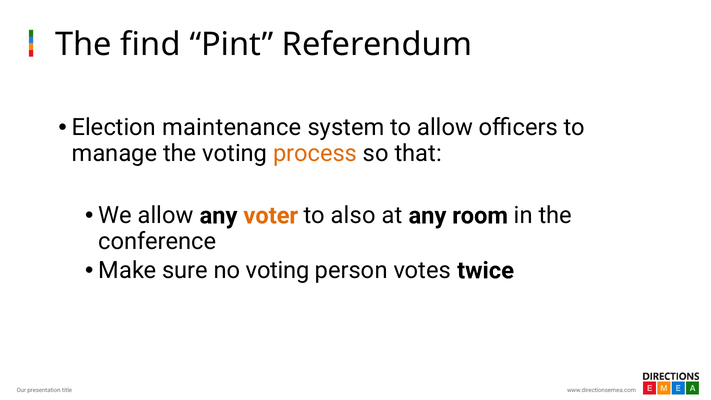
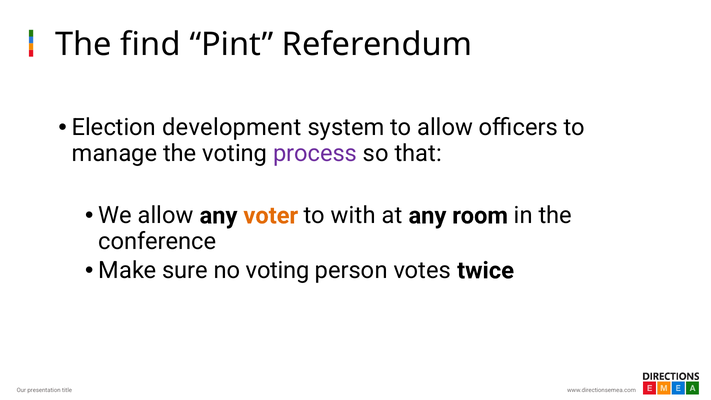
maintenance: maintenance -> development
process colour: orange -> purple
also: also -> with
